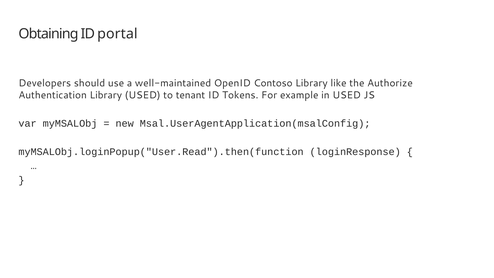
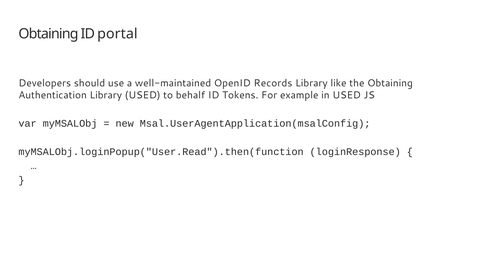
Contoso: Contoso -> Records
the Authorize: Authorize -> Obtaining
tenant: tenant -> behalf
